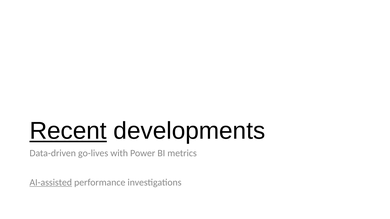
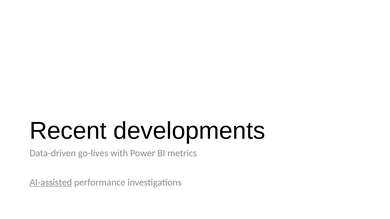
Recent underline: present -> none
